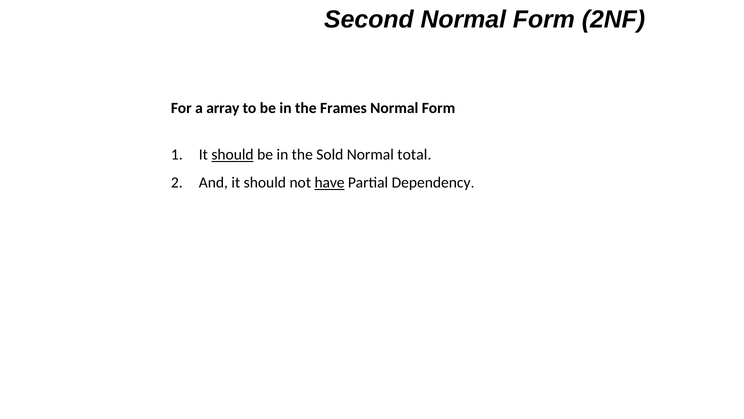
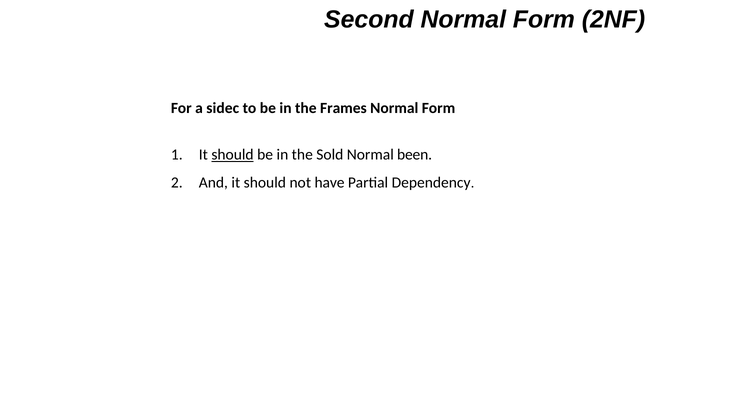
array: array -> sidec
total: total -> been
have underline: present -> none
